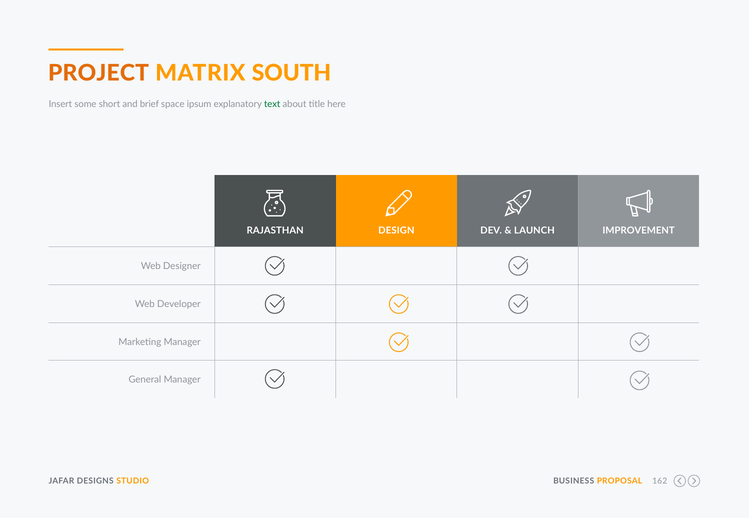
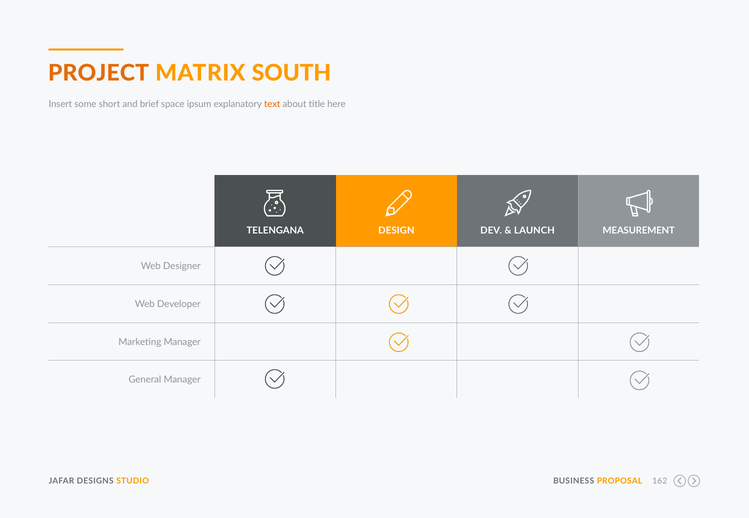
text colour: green -> orange
RAJASTHAN: RAJASTHAN -> TELENGANA
IMPROVEMENT: IMPROVEMENT -> MEASUREMENT
